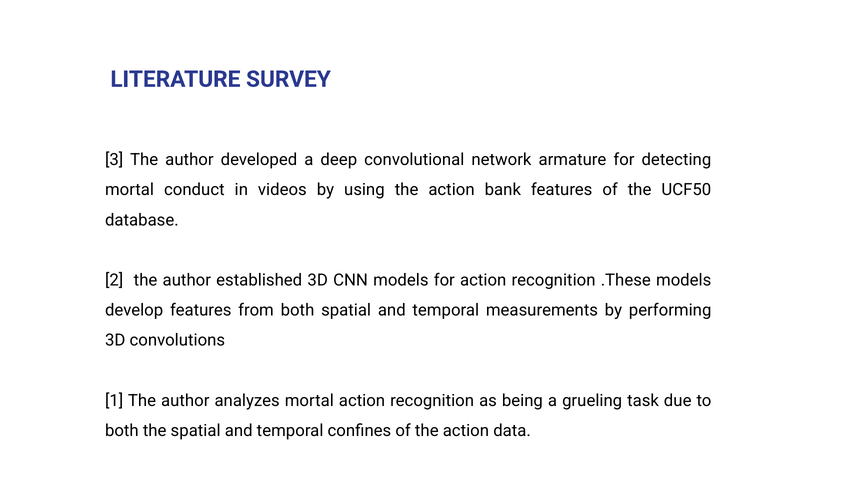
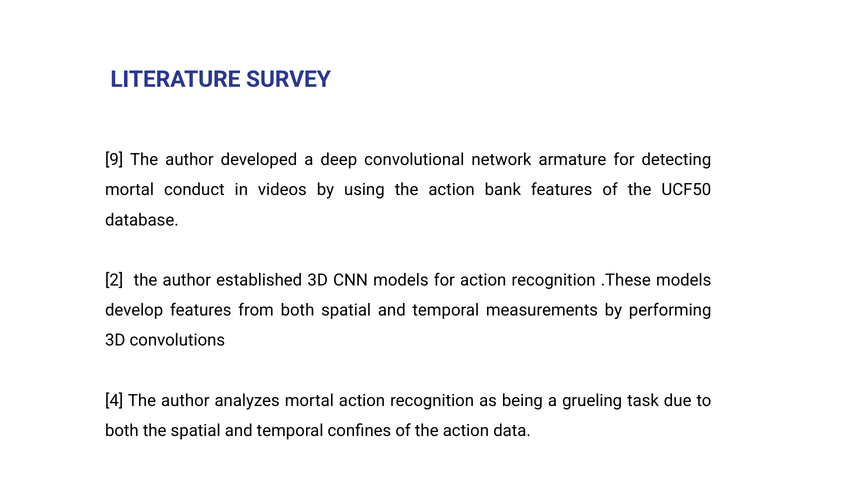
3: 3 -> 9
1: 1 -> 4
